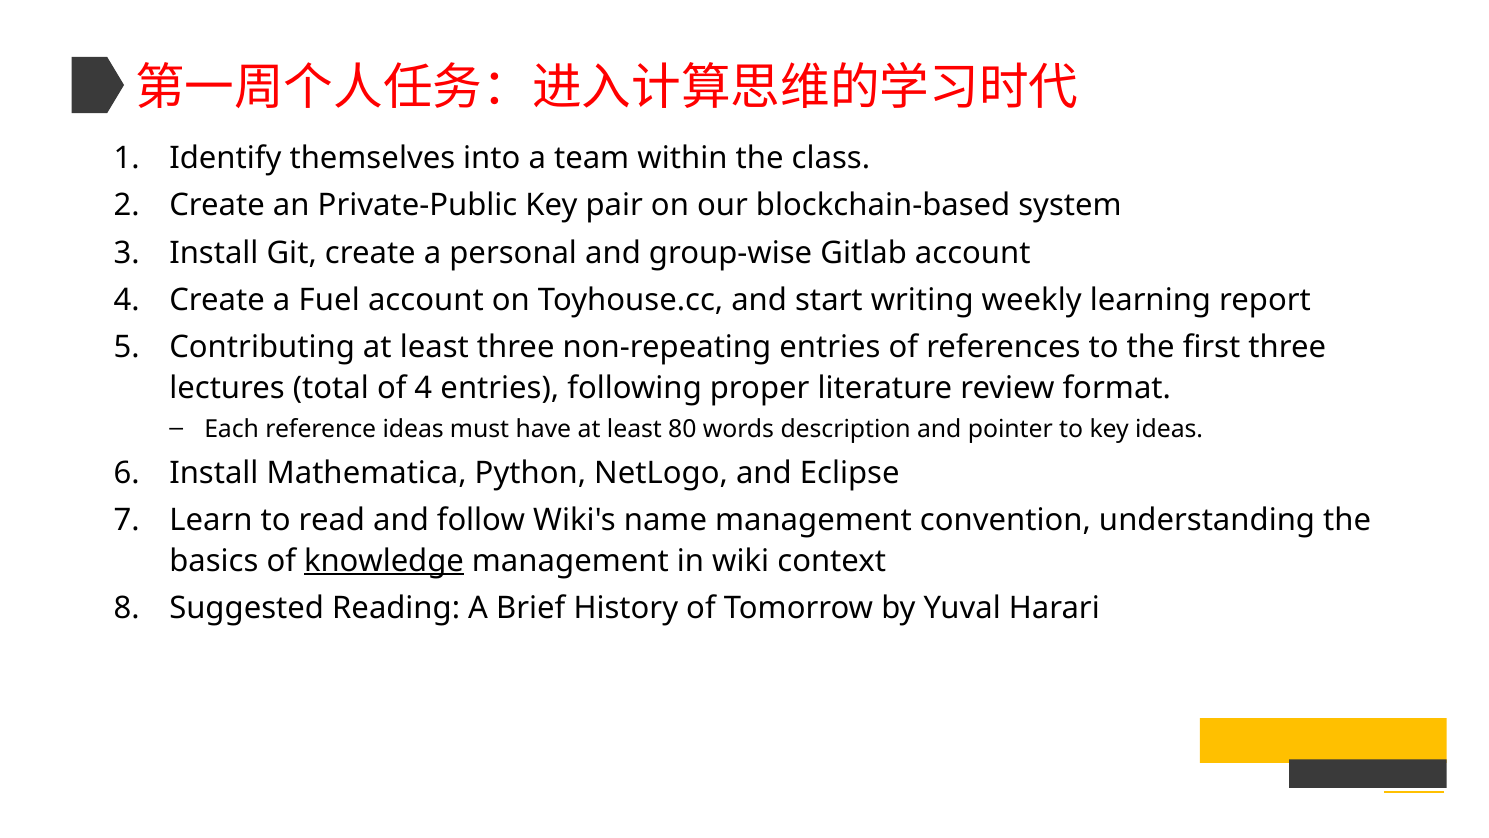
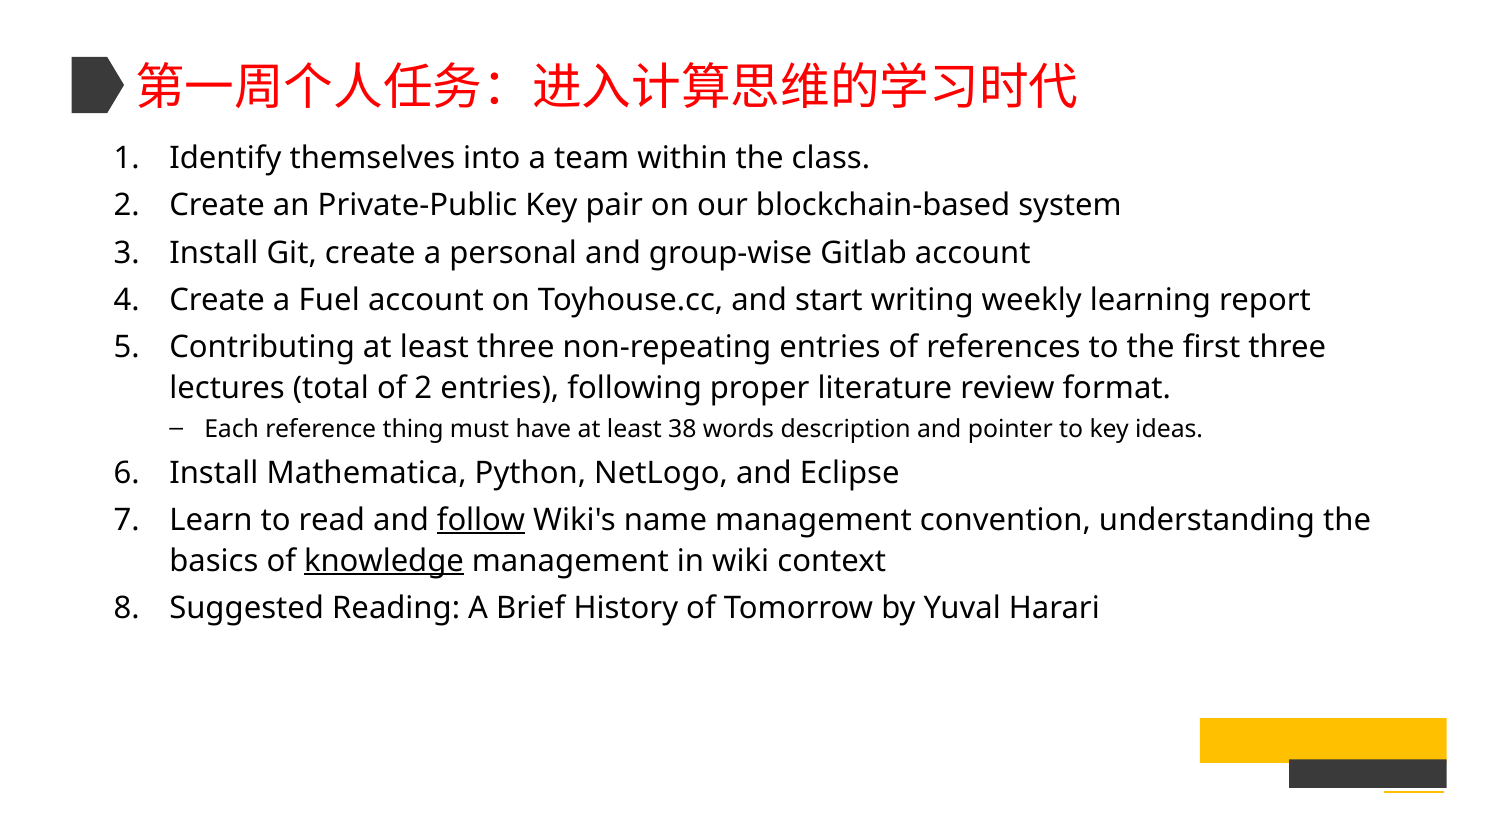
of 4: 4 -> 2
reference ideas: ideas -> thing
80: 80 -> 38
follow underline: none -> present
